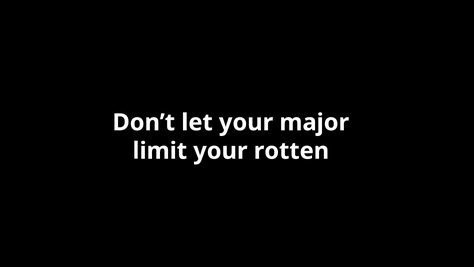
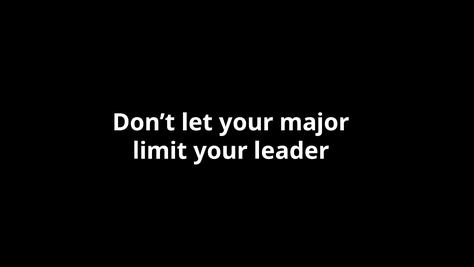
rotten: rotten -> leader
